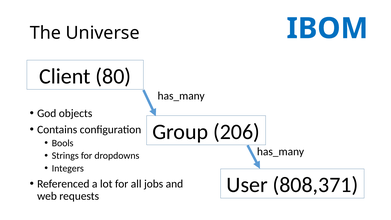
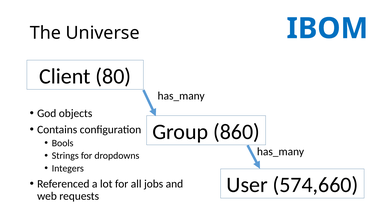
206: 206 -> 860
808,371: 808,371 -> 574,660
